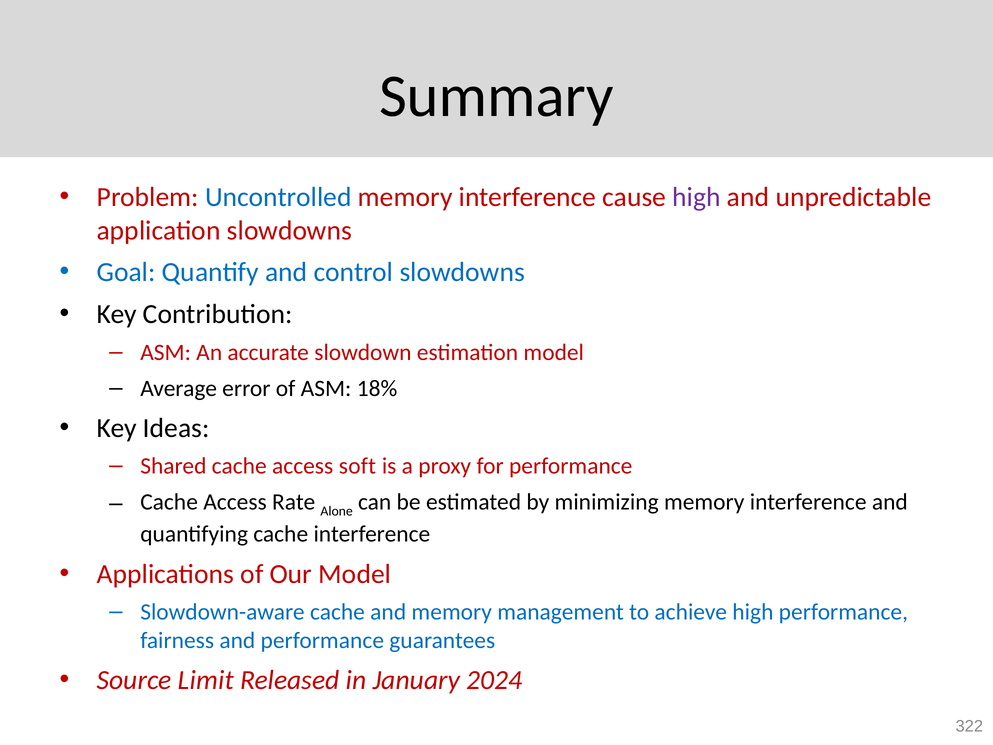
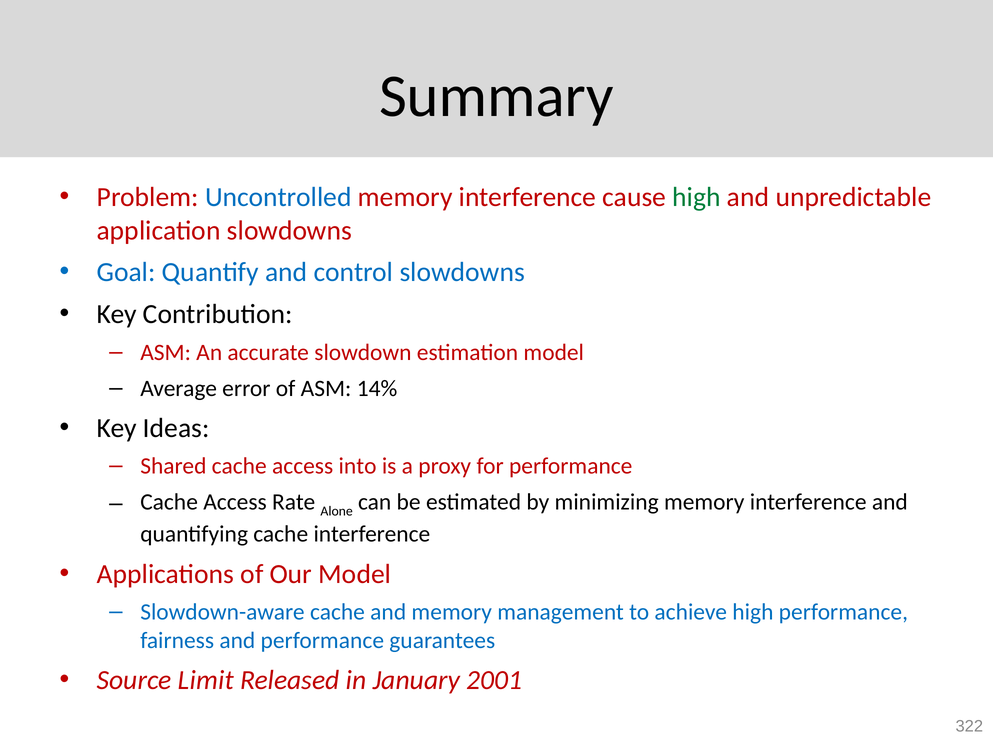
high at (697, 197) colour: purple -> green
18%: 18% -> 14%
soft: soft -> into
2024: 2024 -> 2001
